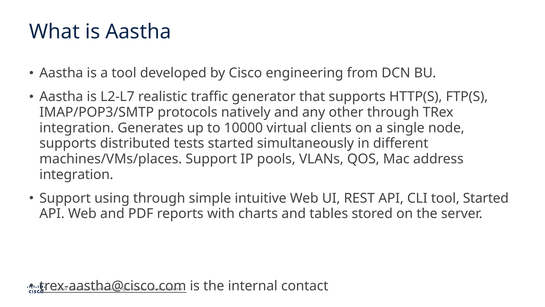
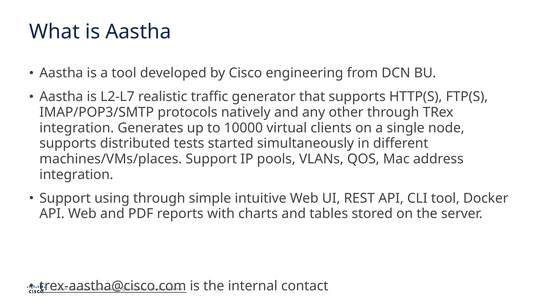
tool Started: Started -> Docker
